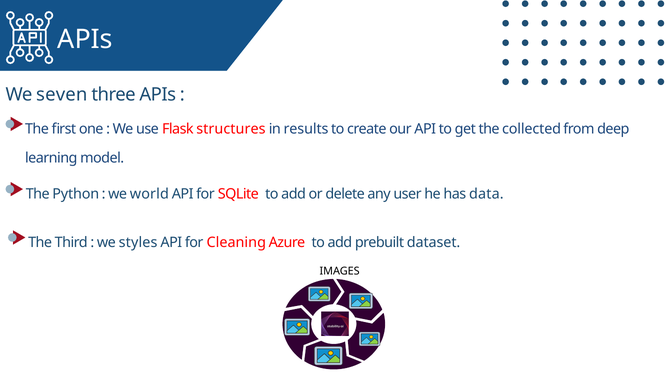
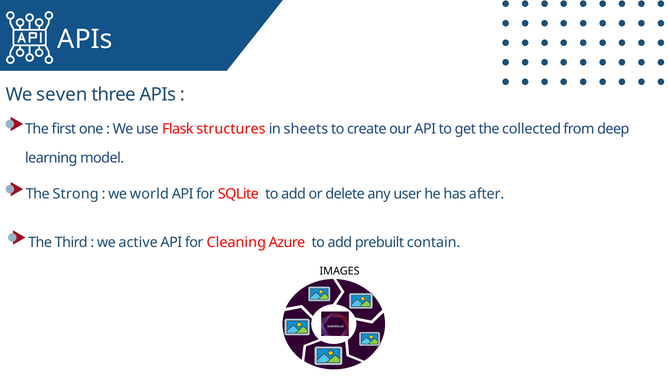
results: results -> sheets
Python: Python -> Strong
data: data -> after
styles: styles -> active
dataset: dataset -> contain
